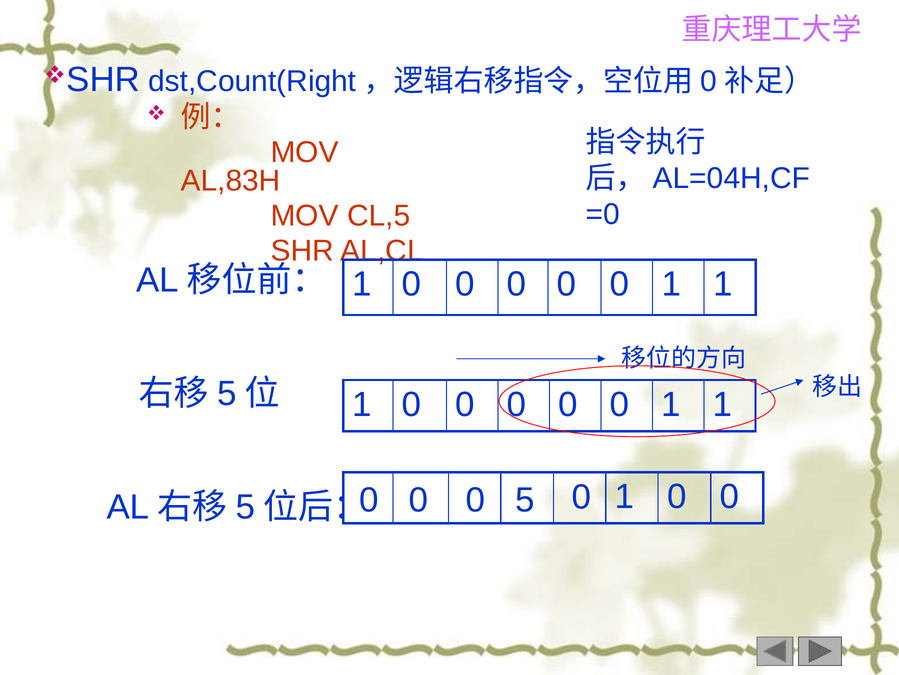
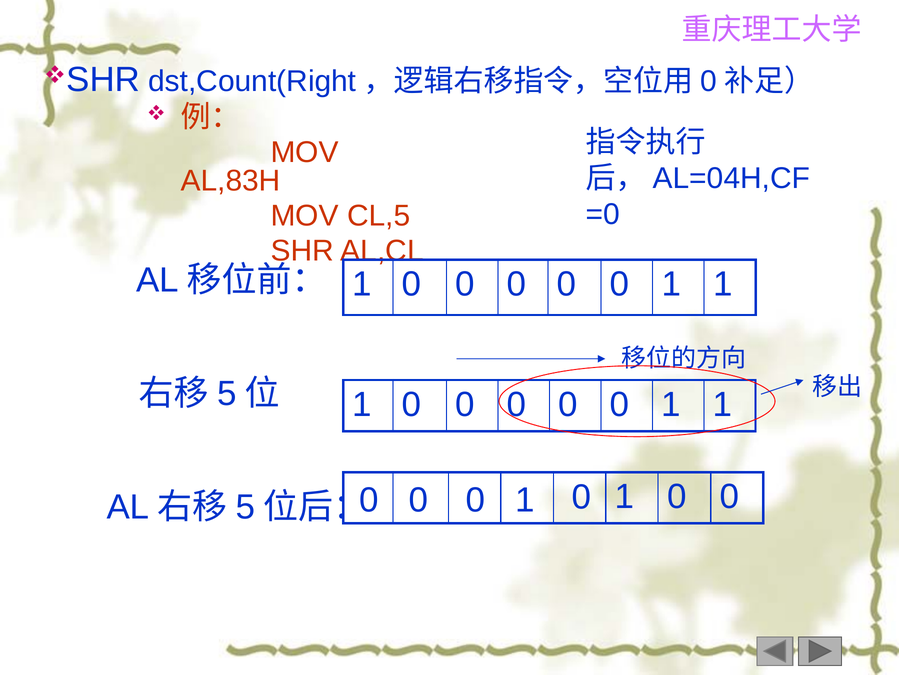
5 at (525, 499): 5 -> 1
